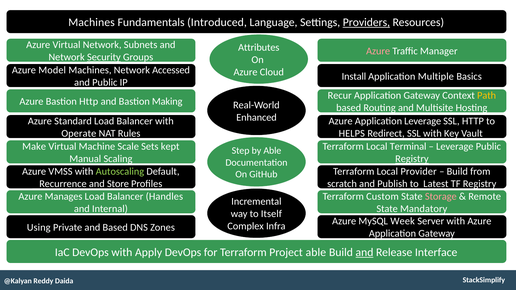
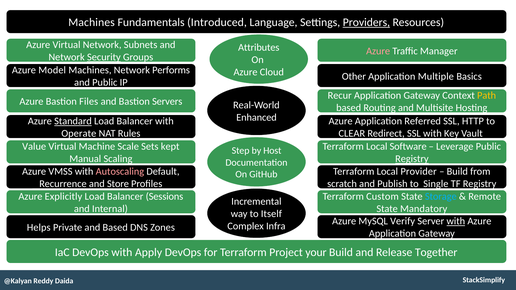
Accessed: Accessed -> Performs
Install: Install -> Other
Bastion Http: Http -> Files
Making: Making -> Servers
Standard underline: none -> present
Application Leverage: Leverage -> Referred
HELPS: HELPS -> CLEAR
Make: Make -> Value
Terminal: Terminal -> Software
by Able: Able -> Host
Autoscaling colour: light green -> pink
Latest: Latest -> Single
Manages: Manages -> Explicitly
Handles: Handles -> Sessions
Storage colour: pink -> light blue
Week: Week -> Verify
with at (456, 221) underline: none -> present
Using: Using -> Helps
Project able: able -> your
and at (364, 252) underline: present -> none
Interface: Interface -> Together
